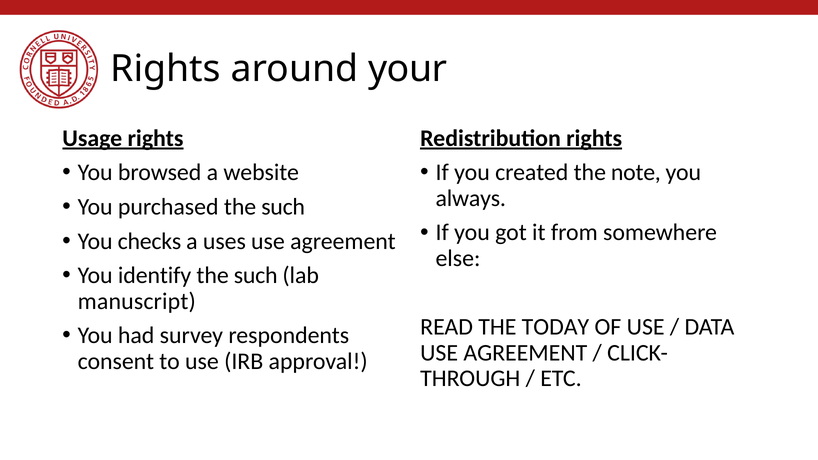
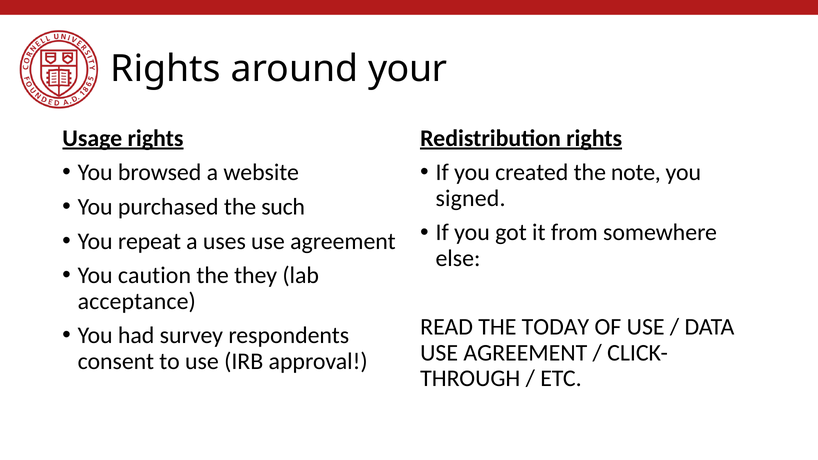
always: always -> signed
checks: checks -> repeat
identify: identify -> caution
such at (256, 275): such -> they
manuscript: manuscript -> acceptance
